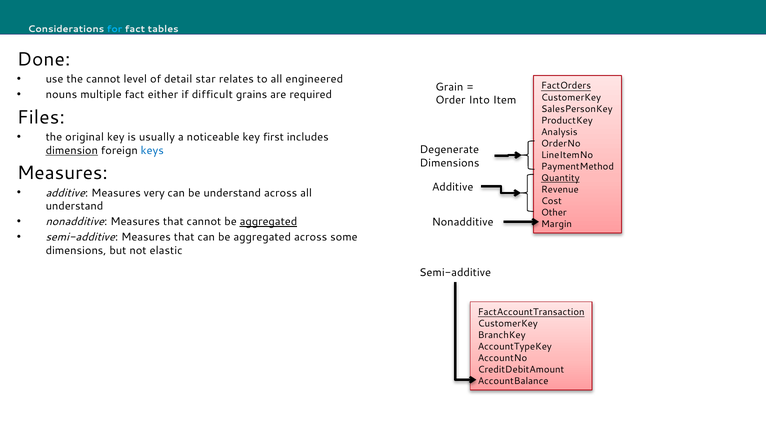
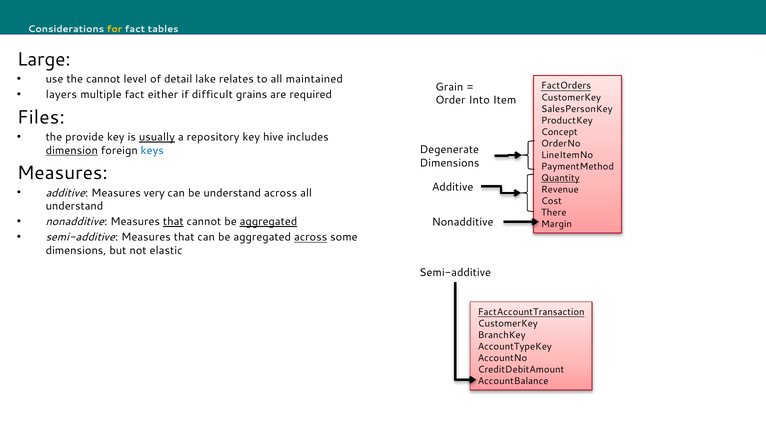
for colour: light blue -> yellow
Done: Done -> Large
star: star -> lake
engineered: engineered -> maintained
nouns: nouns -> layers
Analysis: Analysis -> Concept
original: original -> provide
usually underline: none -> present
noticeable: noticeable -> repository
first: first -> hive
Other: Other -> There
that at (173, 222) underline: none -> present
across at (311, 237) underline: none -> present
